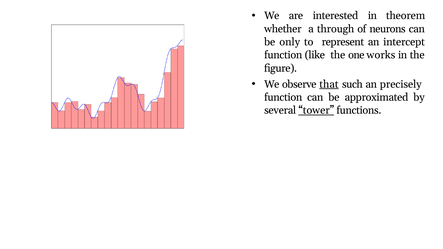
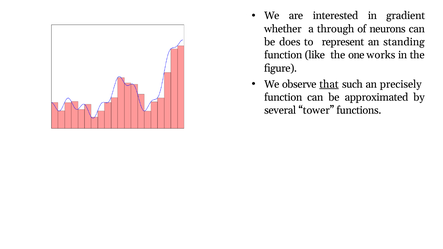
theorem: theorem -> gradient
only: only -> does
intercept: intercept -> standing
tower underline: present -> none
